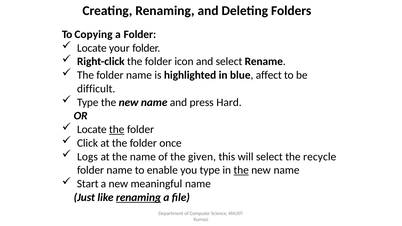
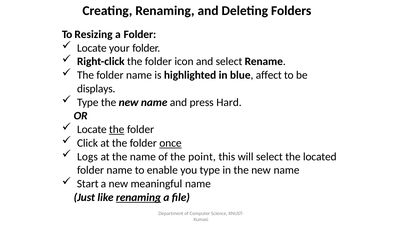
Copying: Copying -> Resizing
difficult: difficult -> displays
once underline: none -> present
given: given -> point
recycle: recycle -> located
the at (241, 170) underline: present -> none
